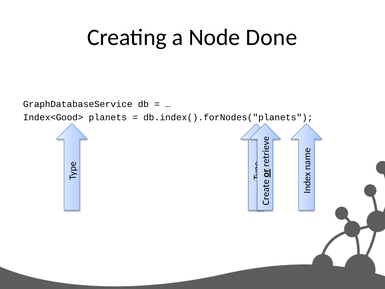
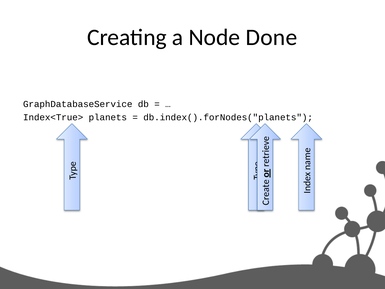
Index<Good>: Index<Good> -> Index<True>
